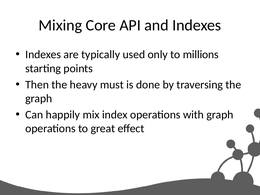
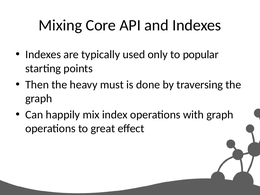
millions: millions -> popular
